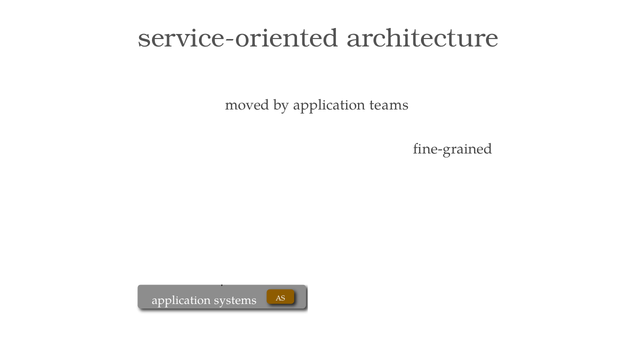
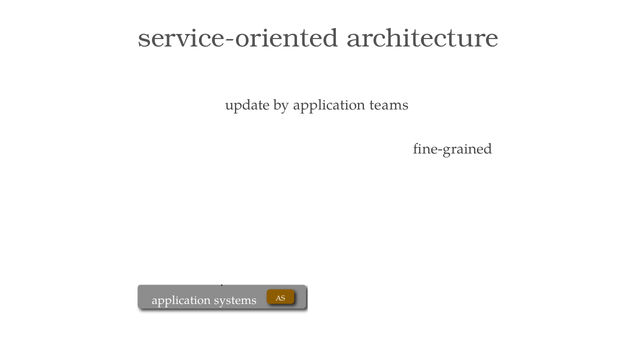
moved: moved -> update
